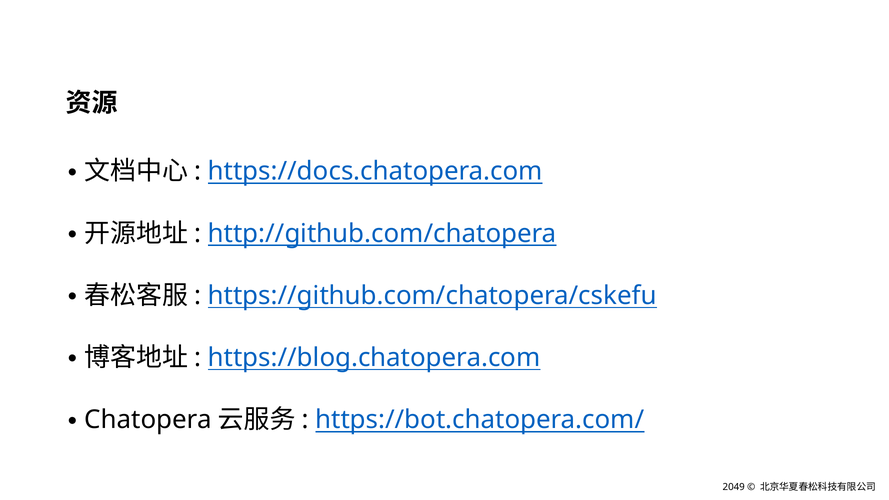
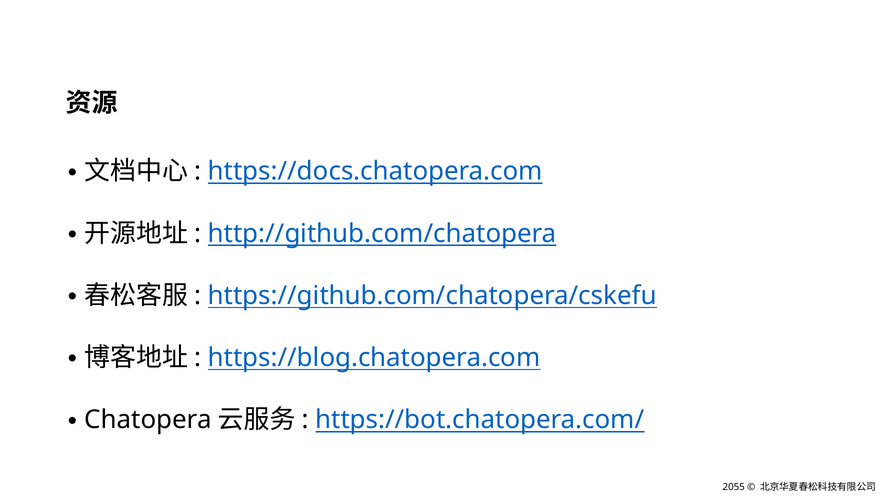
2049: 2049 -> 2055
